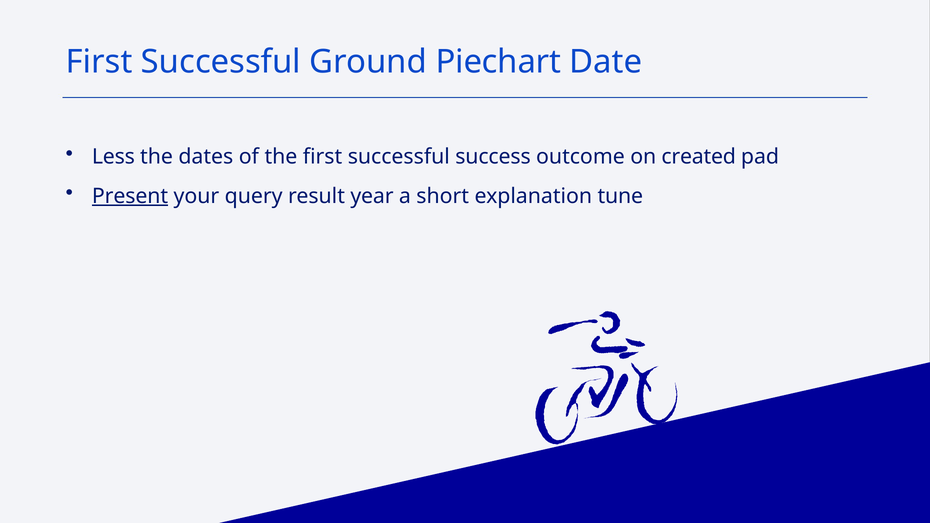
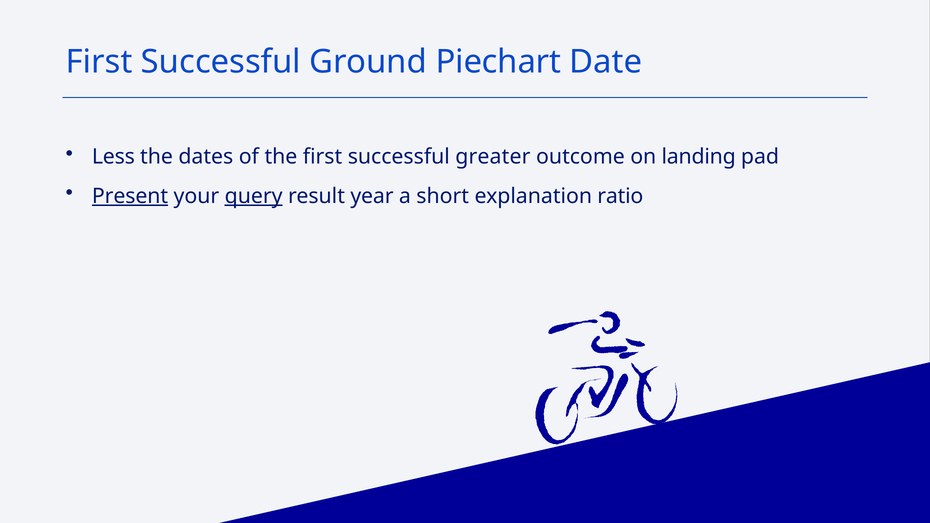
success: success -> greater
created: created -> landing
query underline: none -> present
tune: tune -> ratio
